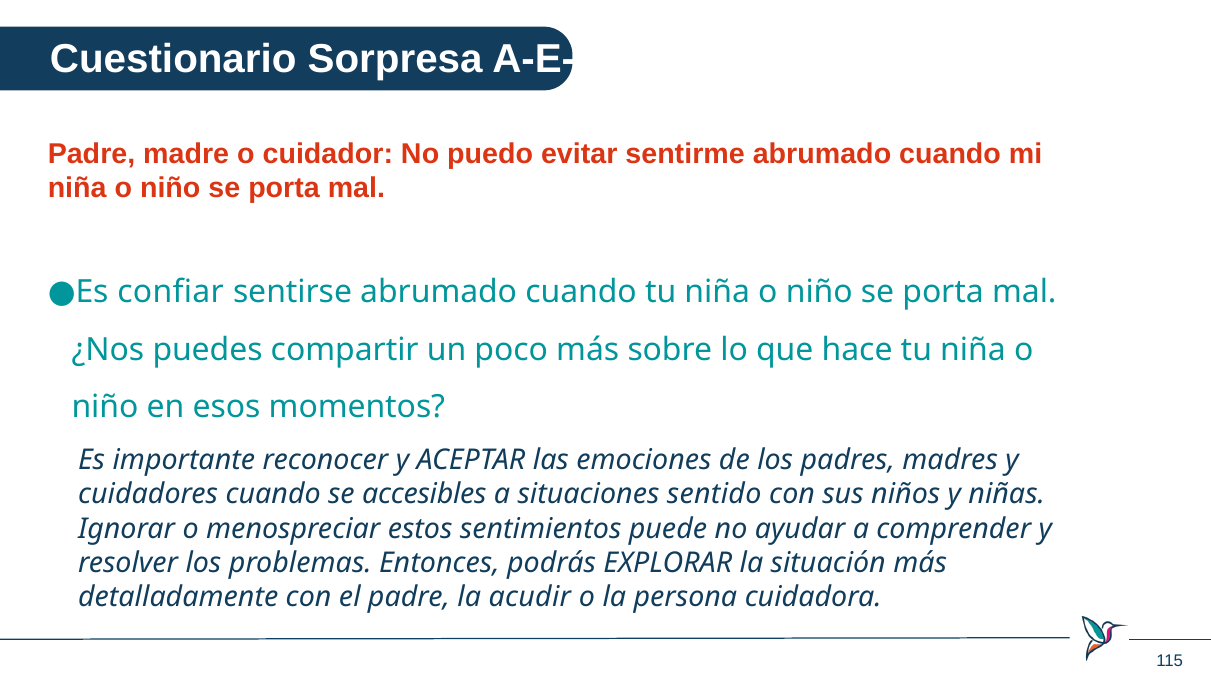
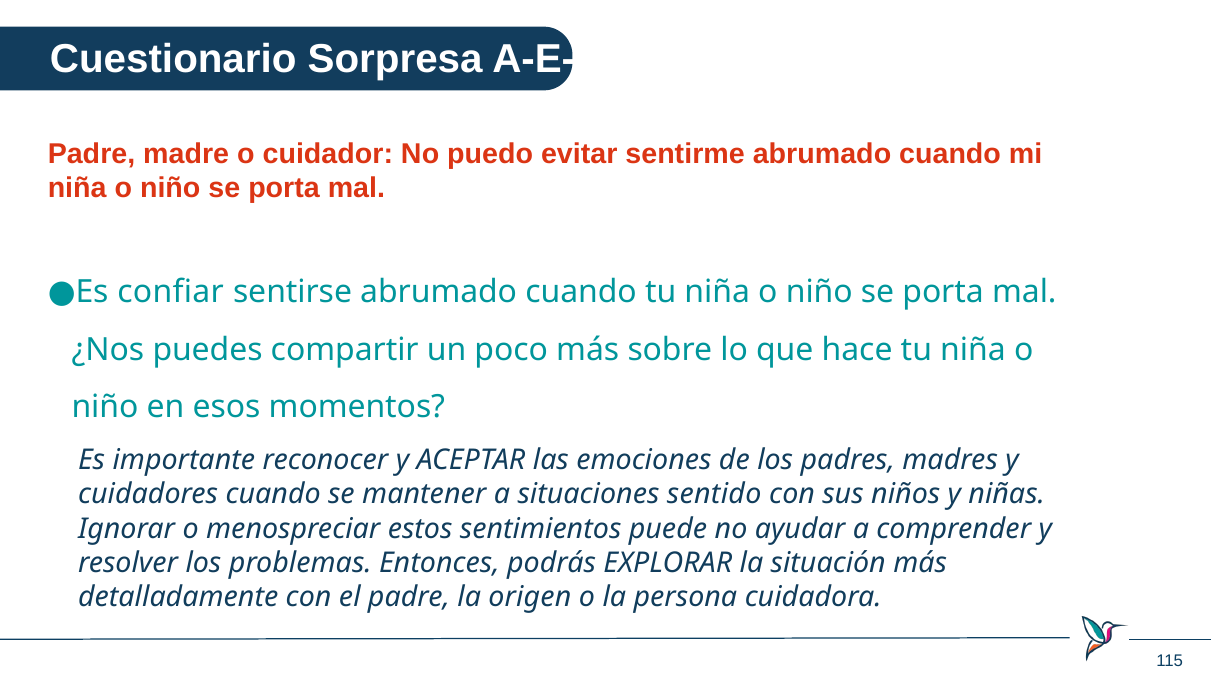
accesibles: accesibles -> mantener
acudir: acudir -> origen
